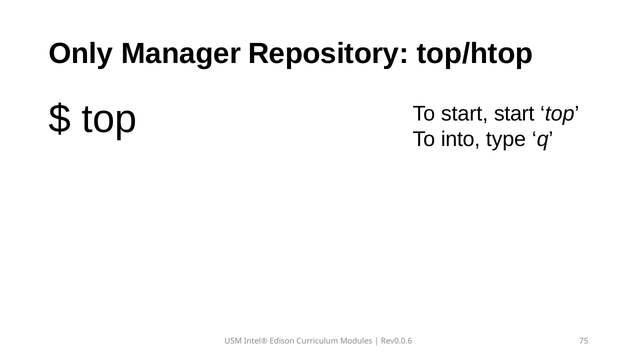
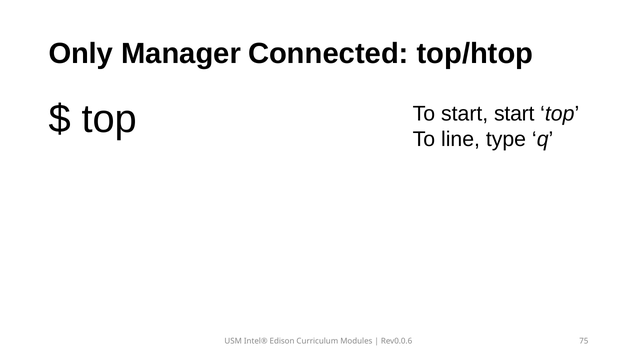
Repository: Repository -> Connected
into: into -> line
